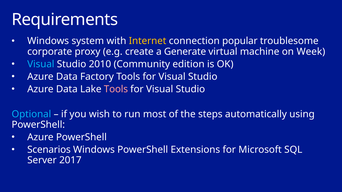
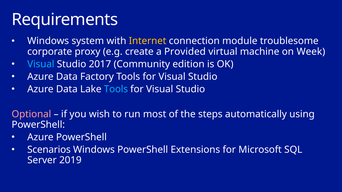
popular: popular -> module
Generate: Generate -> Provided
2010: 2010 -> 2017
Tools at (116, 89) colour: pink -> light blue
Optional colour: light blue -> pink
2017: 2017 -> 2019
